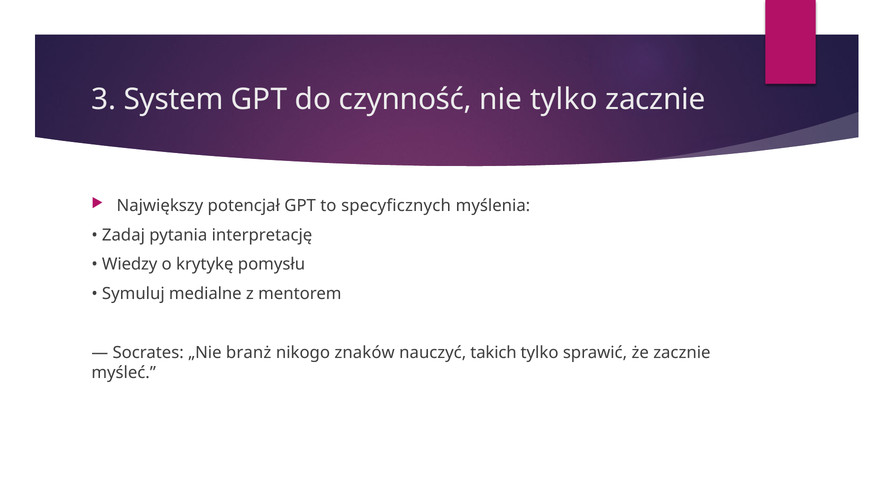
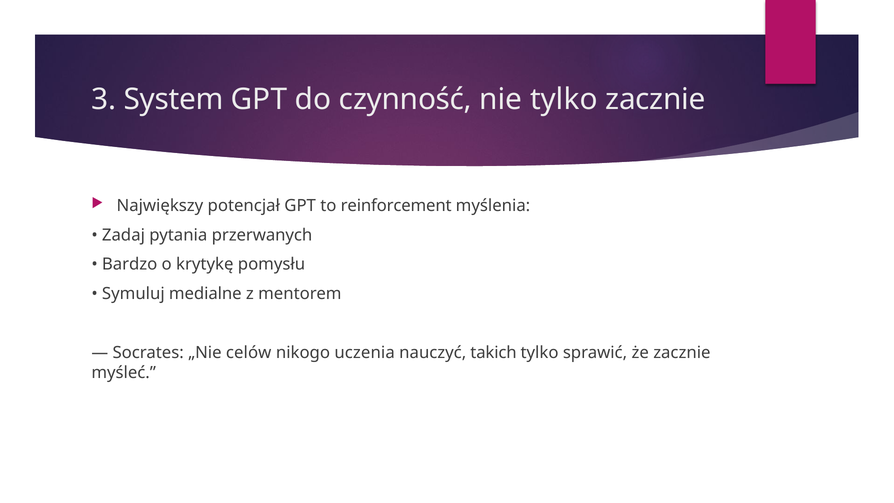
specyficznych: specyficznych -> reinforcement
interpretację: interpretację -> przerwanych
Wiedzy: Wiedzy -> Bardzo
branż: branż -> celów
znaków: znaków -> uczenia
